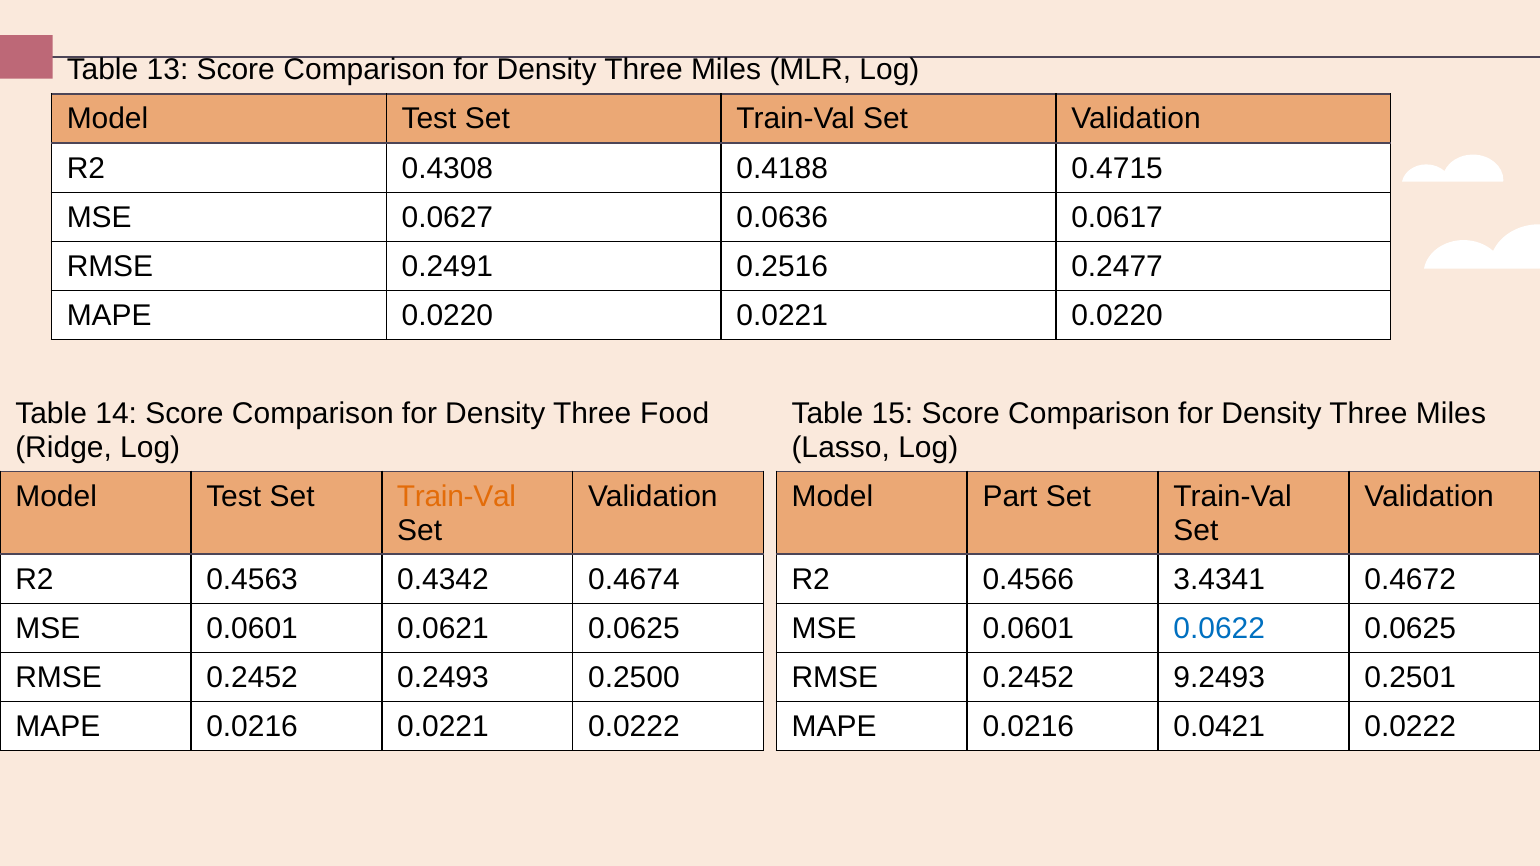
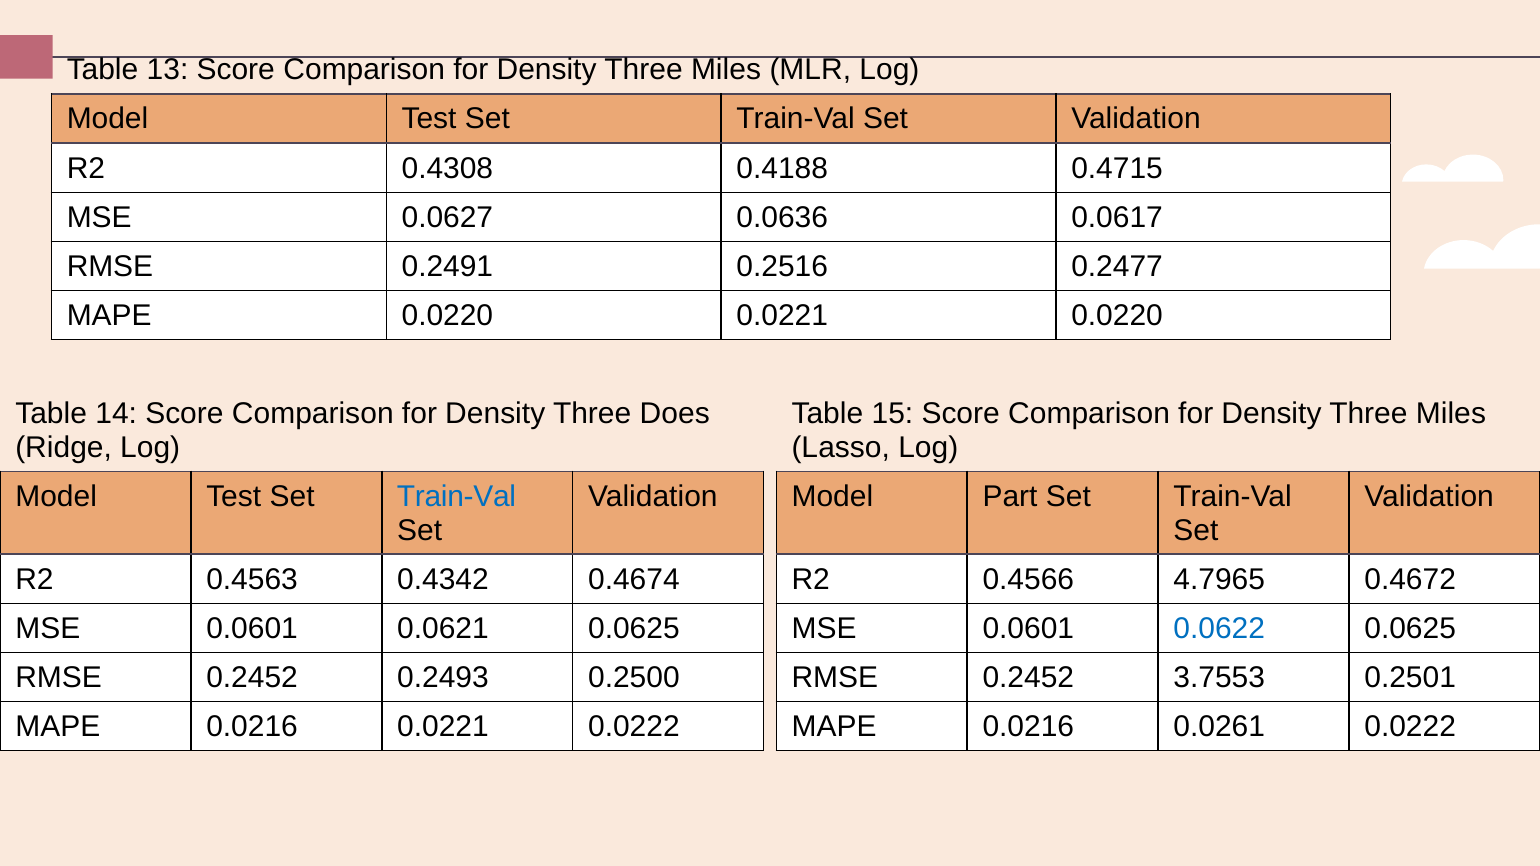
Food: Food -> Does
Train-Val at (456, 497) colour: orange -> blue
3.4341: 3.4341 -> 4.7965
9.2493: 9.2493 -> 3.7553
0.0421: 0.0421 -> 0.0261
